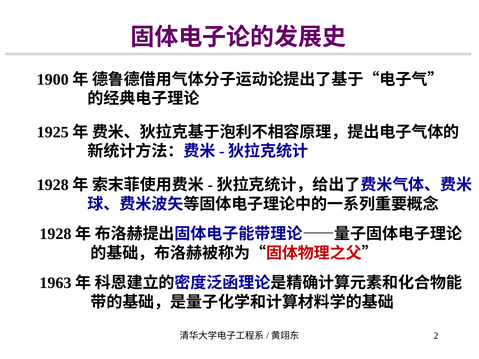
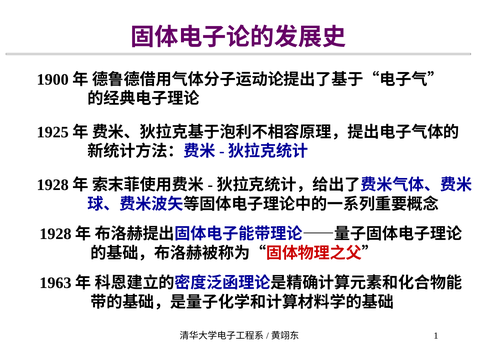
2: 2 -> 1
